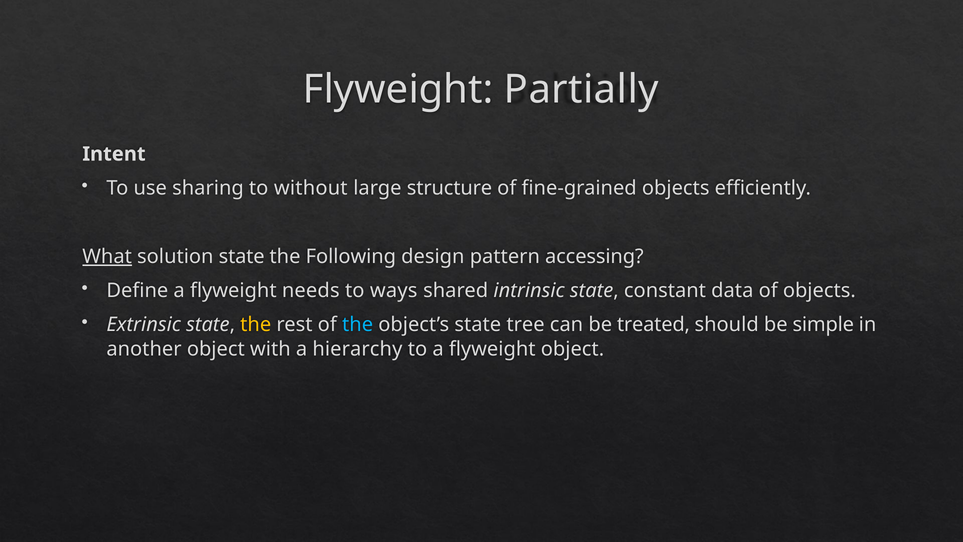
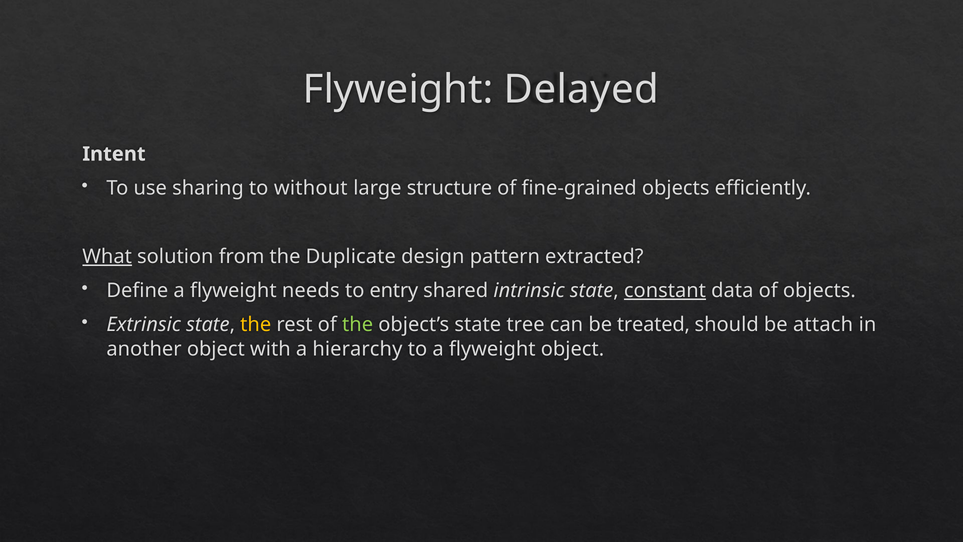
Partially: Partially -> Delayed
solution state: state -> from
Following: Following -> Duplicate
accessing: accessing -> extracted
ways: ways -> entry
constant underline: none -> present
the at (358, 325) colour: light blue -> light green
simple: simple -> attach
